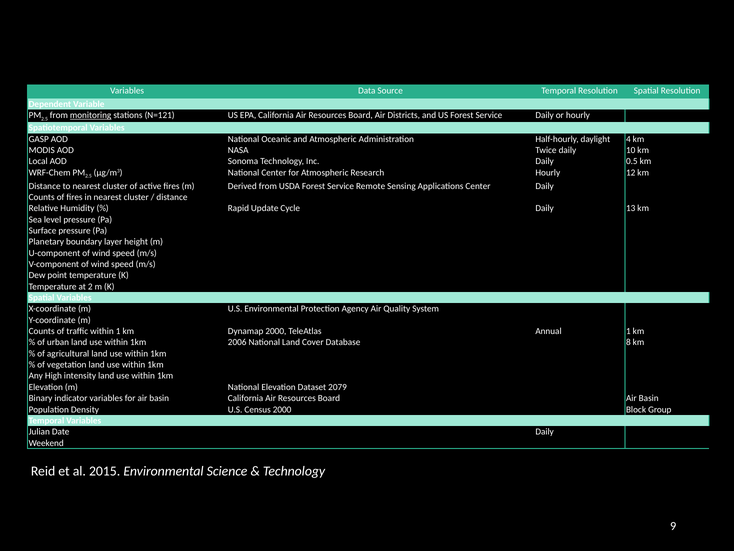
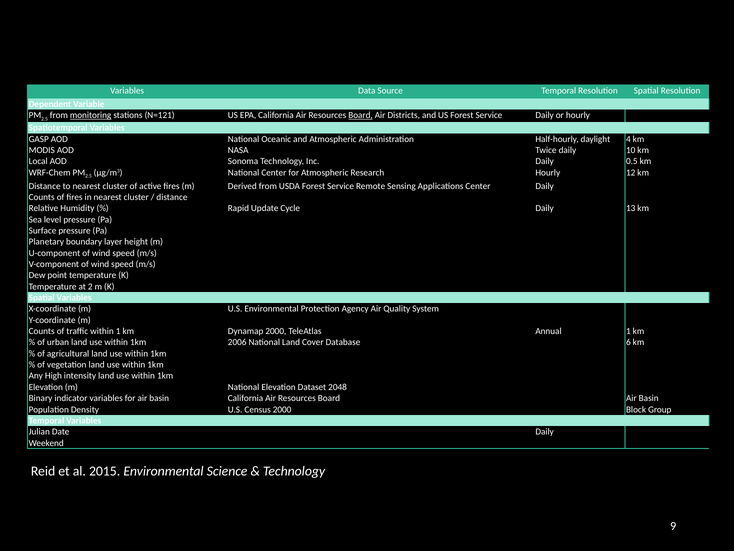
Board at (361, 115) underline: none -> present
8: 8 -> 6
2079: 2079 -> 2048
